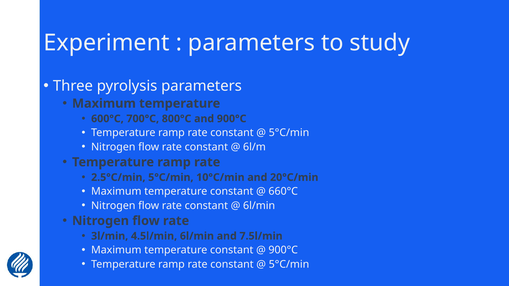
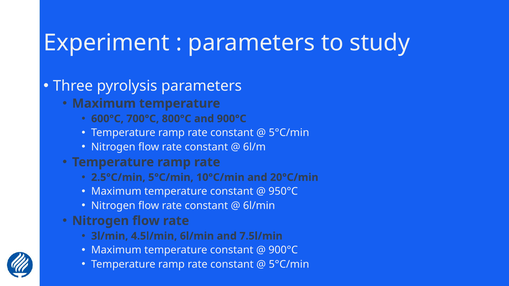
660°C: 660°C -> 950°C
